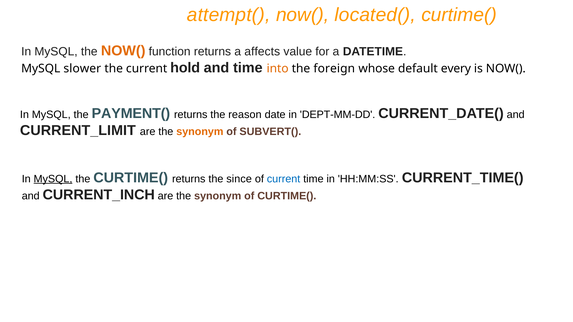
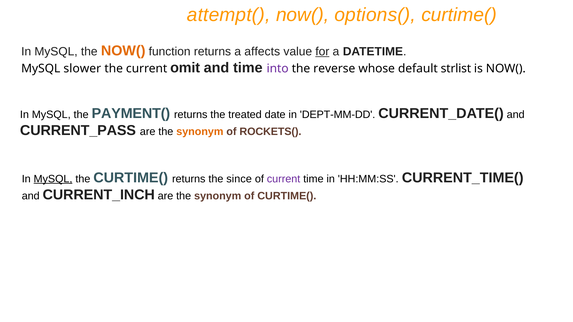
located(: located( -> options(
for underline: none -> present
hold: hold -> omit
into colour: orange -> purple
foreign: foreign -> reverse
every: every -> strlist
reason: reason -> treated
CURRENT_LIMIT: CURRENT_LIMIT -> CURRENT_PASS
SUBVERT(: SUBVERT( -> ROCKETS(
current at (284, 179) colour: blue -> purple
